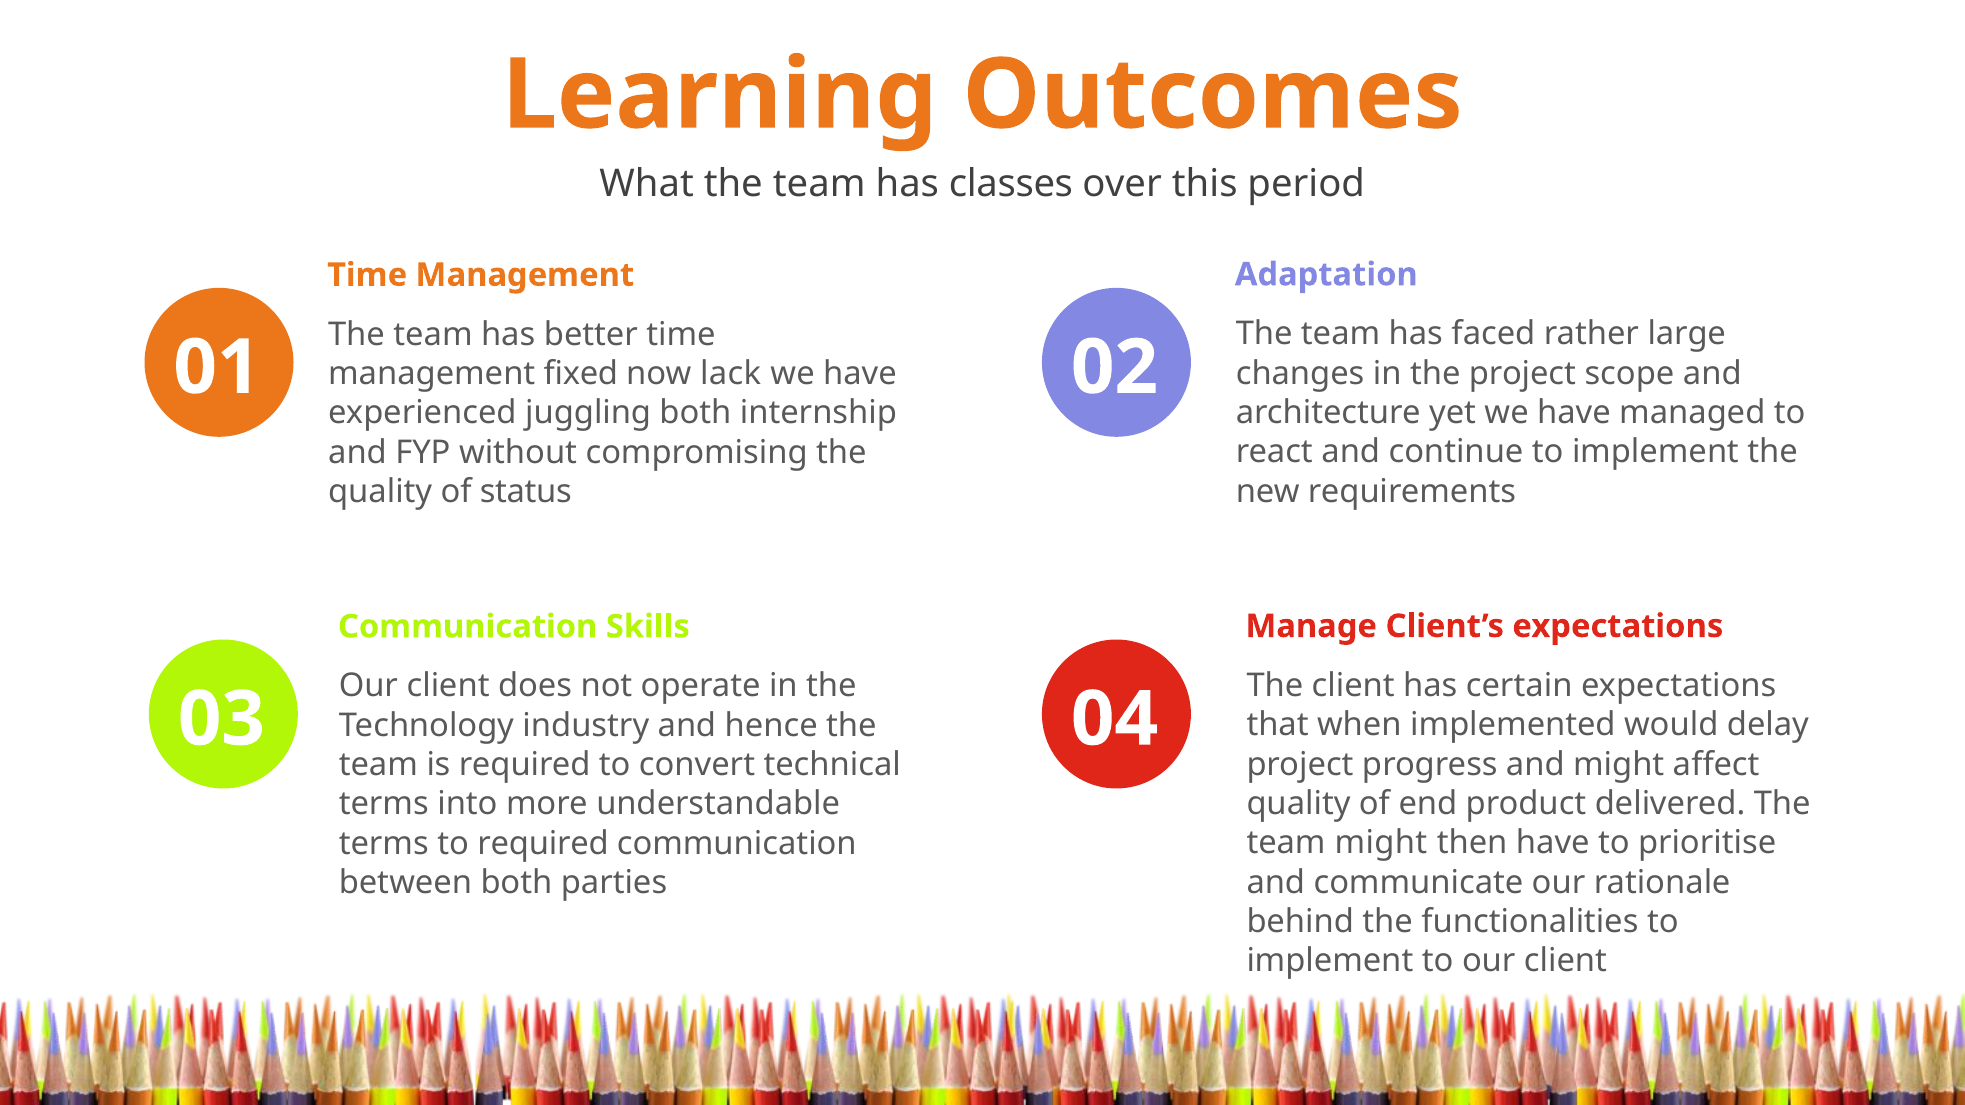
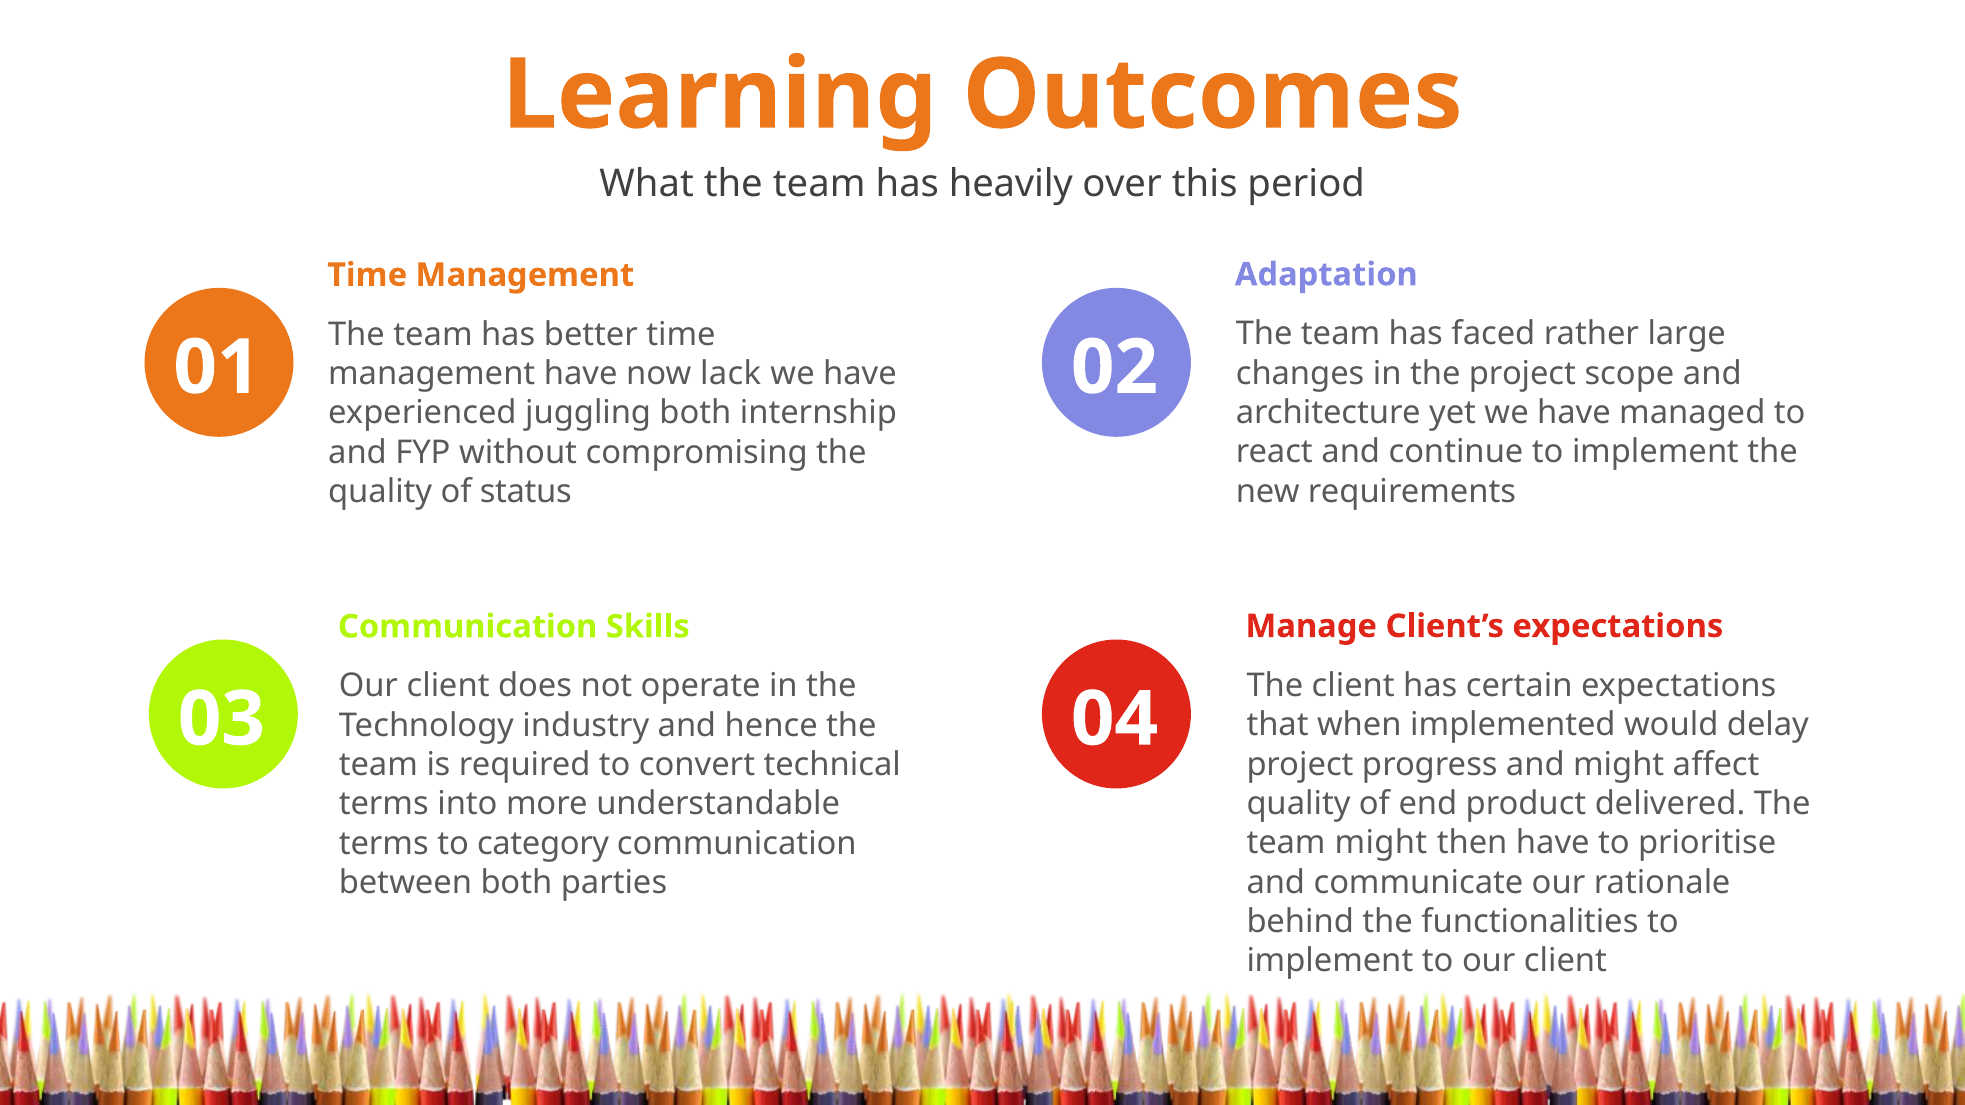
classes: classes -> heavily
management fixed: fixed -> have
to required: required -> category
